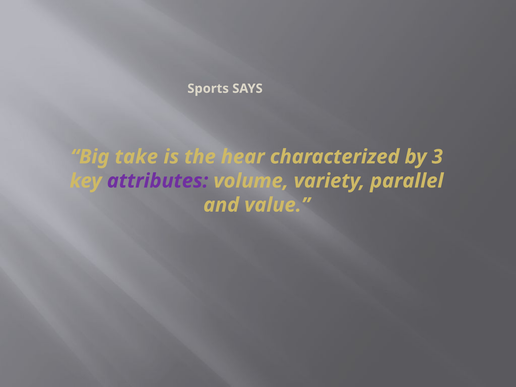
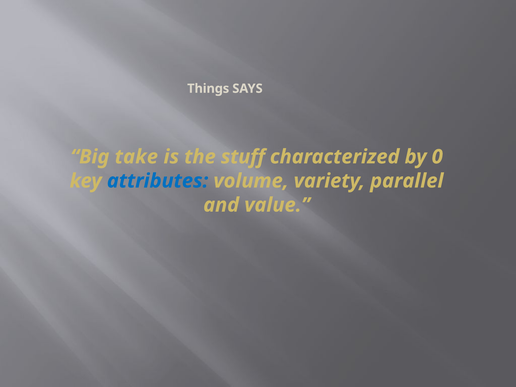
Sports: Sports -> Things
hear: hear -> stuff
3: 3 -> 0
attributes colour: purple -> blue
